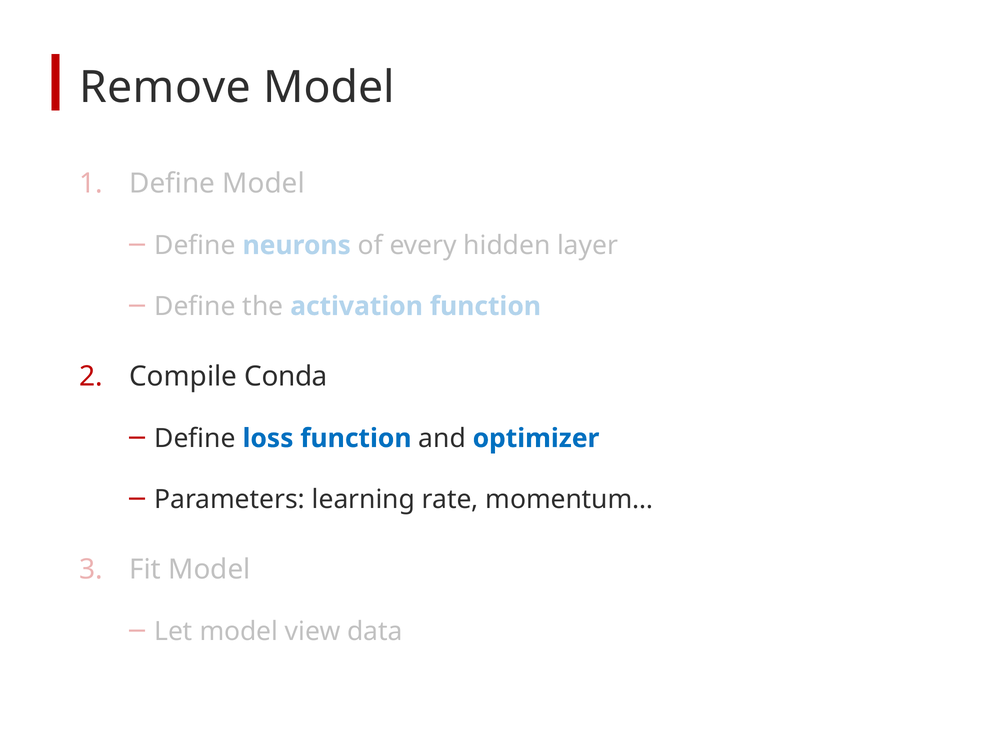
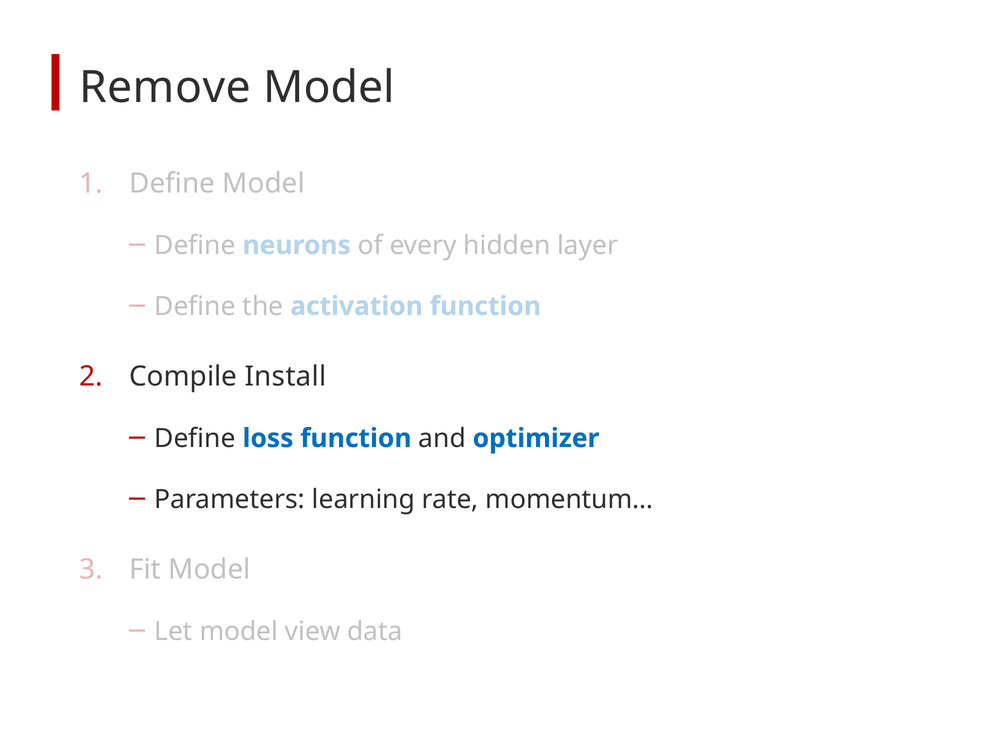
Conda: Conda -> Install
